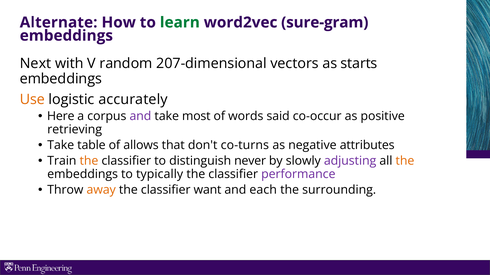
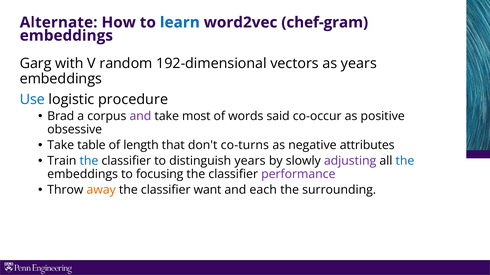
learn colour: green -> blue
sure-gram: sure-gram -> chef-gram
Next: Next -> Garg
207-dimensional: 207-dimensional -> 192-dimensional
as starts: starts -> years
Use colour: orange -> blue
accurately: accurately -> procedure
Here: Here -> Brad
retrieving: retrieving -> obsessive
allows: allows -> length
the at (89, 161) colour: orange -> blue
distinguish never: never -> years
the at (405, 161) colour: orange -> blue
typically: typically -> focusing
